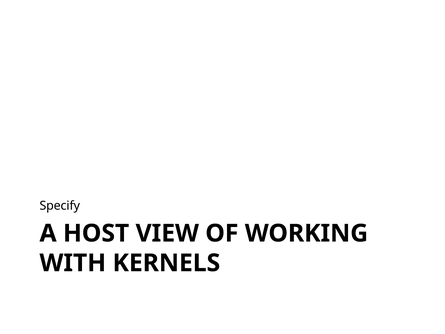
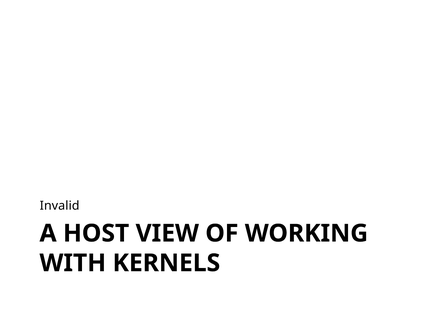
Specify: Specify -> Invalid
